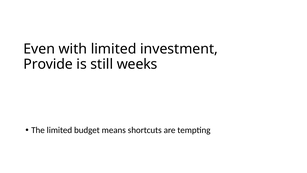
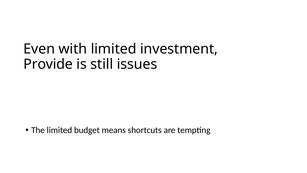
weeks: weeks -> issues
